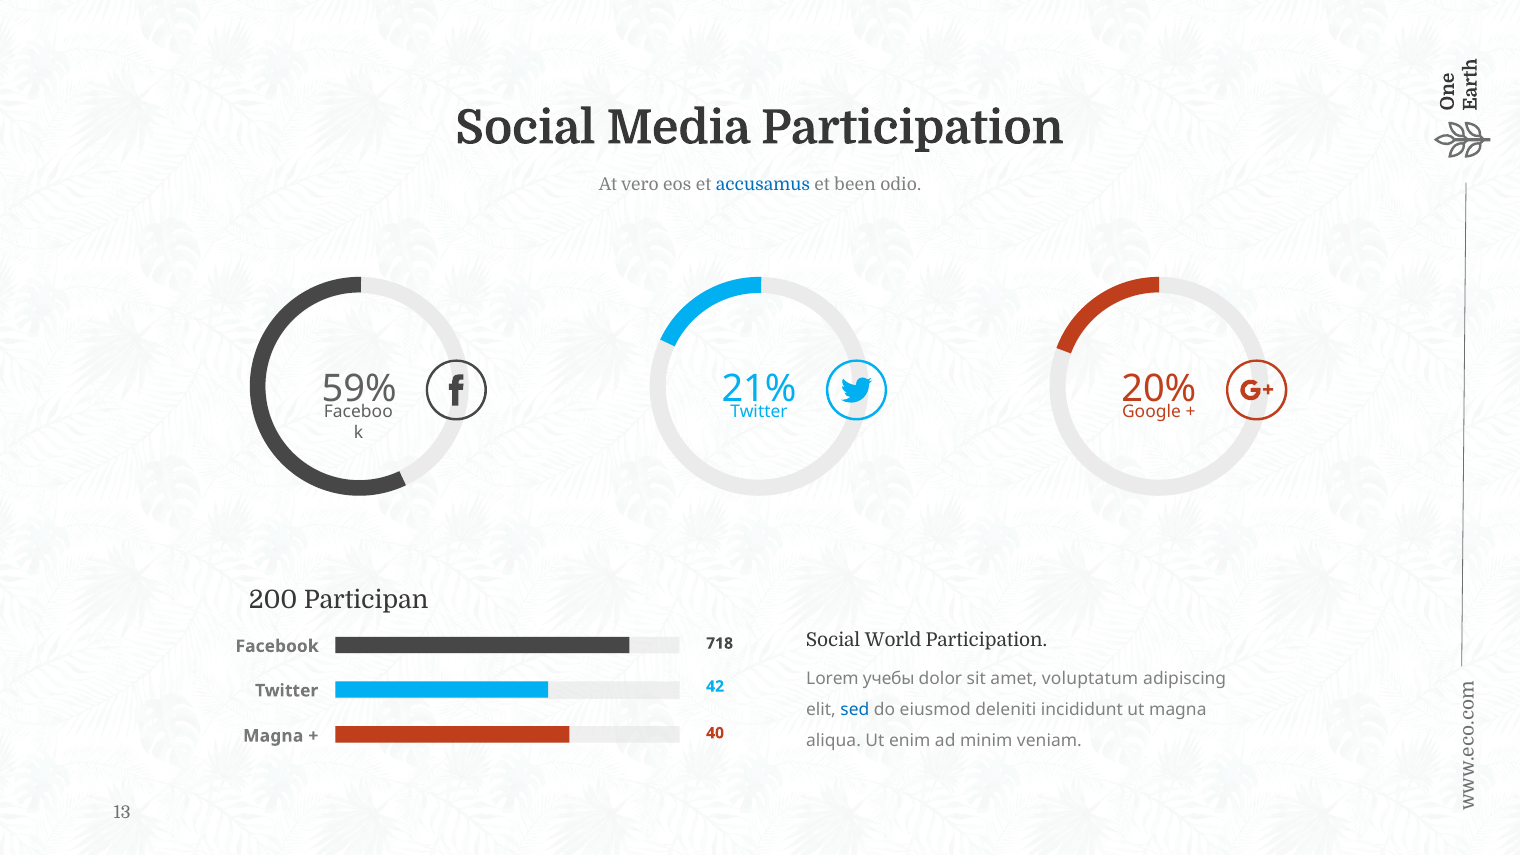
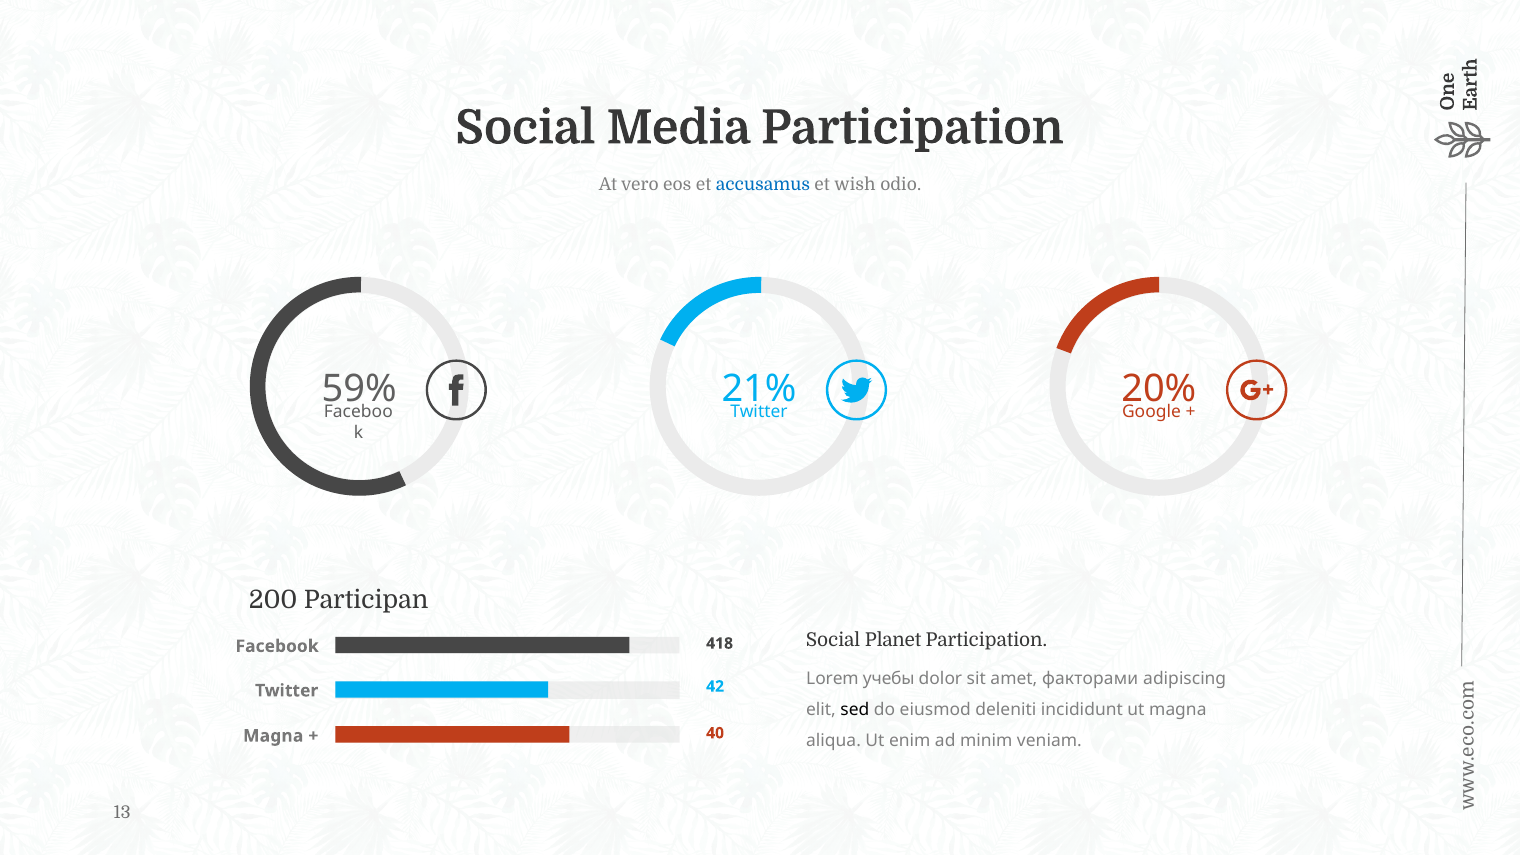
been: been -> wish
World: World -> Planet
718: 718 -> 418
voluptatum: voluptatum -> факторами
sed colour: blue -> black
